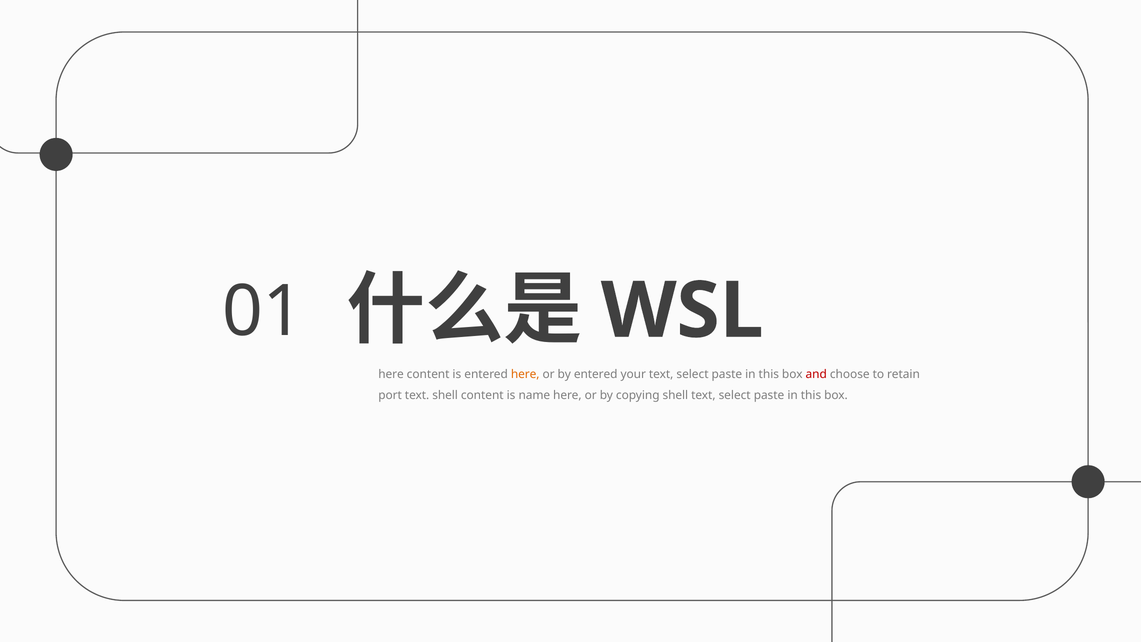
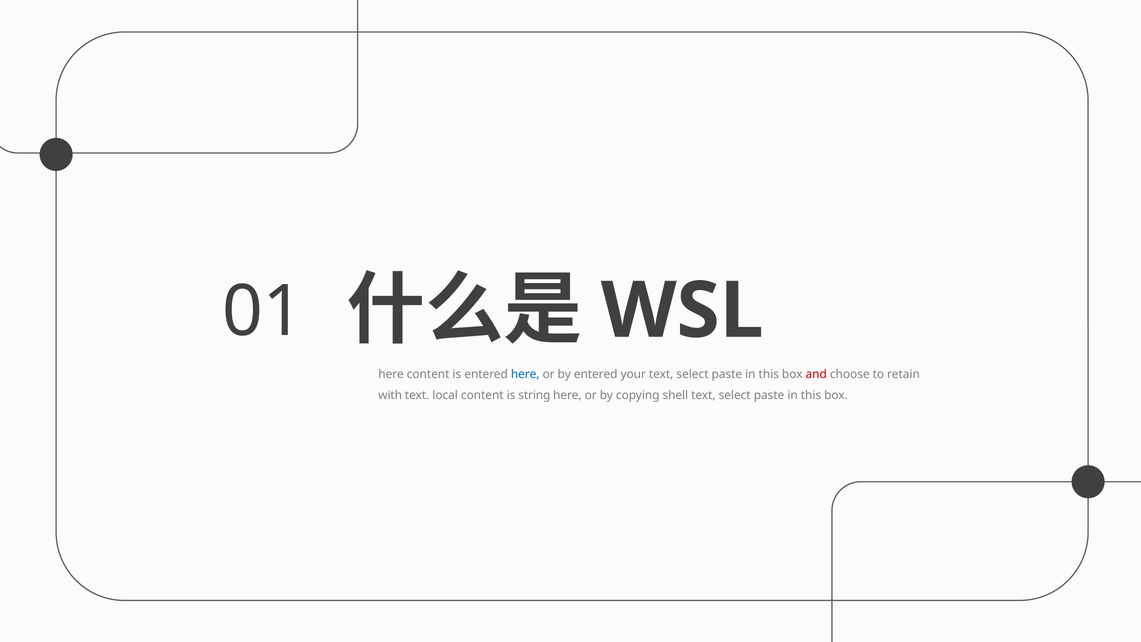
here at (525, 374) colour: orange -> blue
port: port -> with
text shell: shell -> local
name: name -> string
